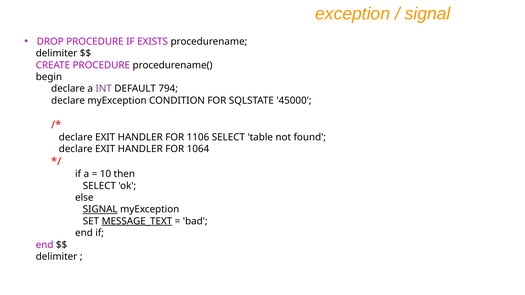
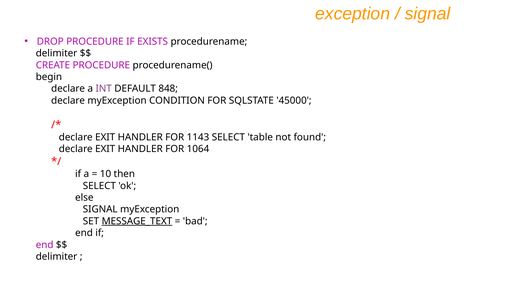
794: 794 -> 848
1106: 1106 -> 1143
SIGNAL at (100, 210) underline: present -> none
